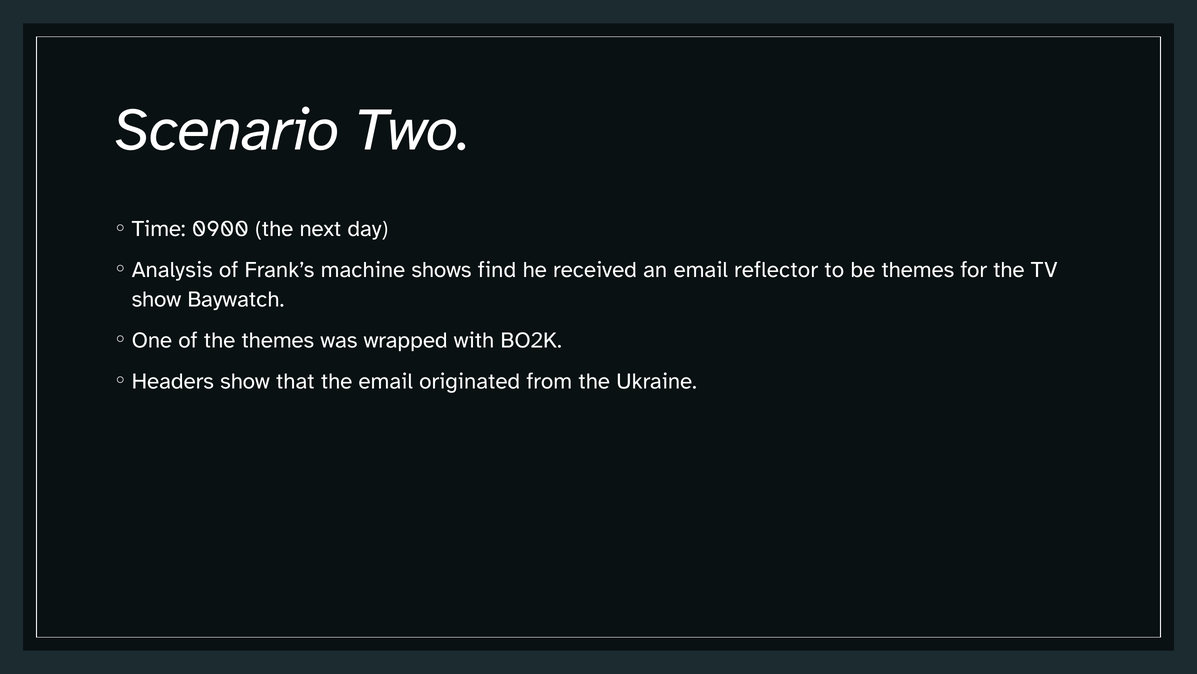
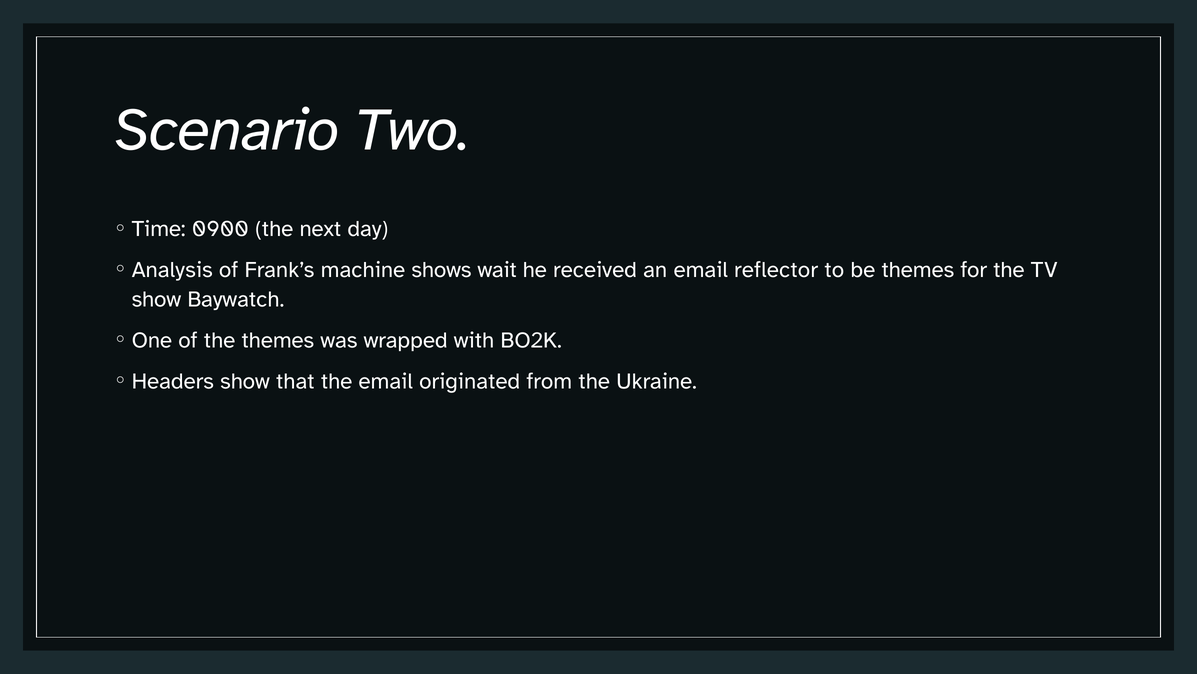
find: find -> wait
